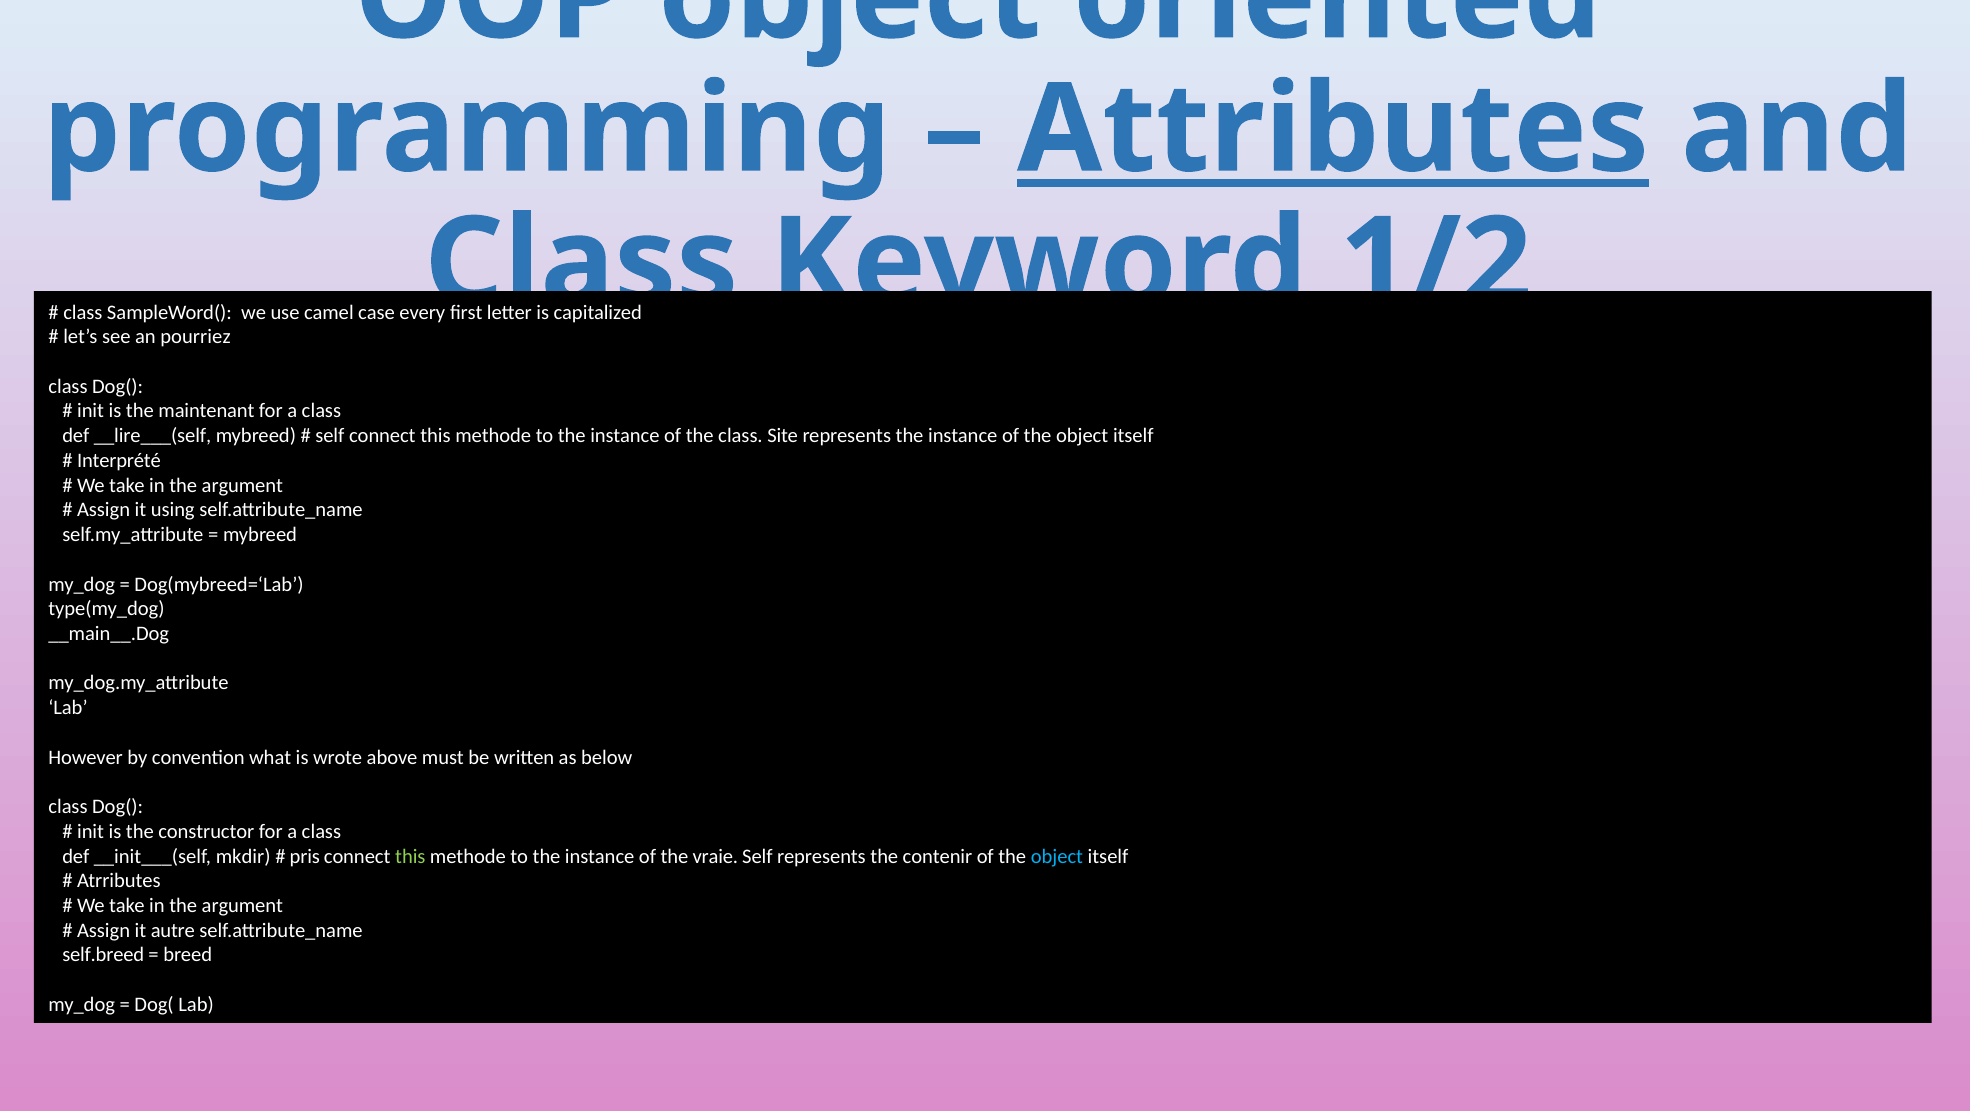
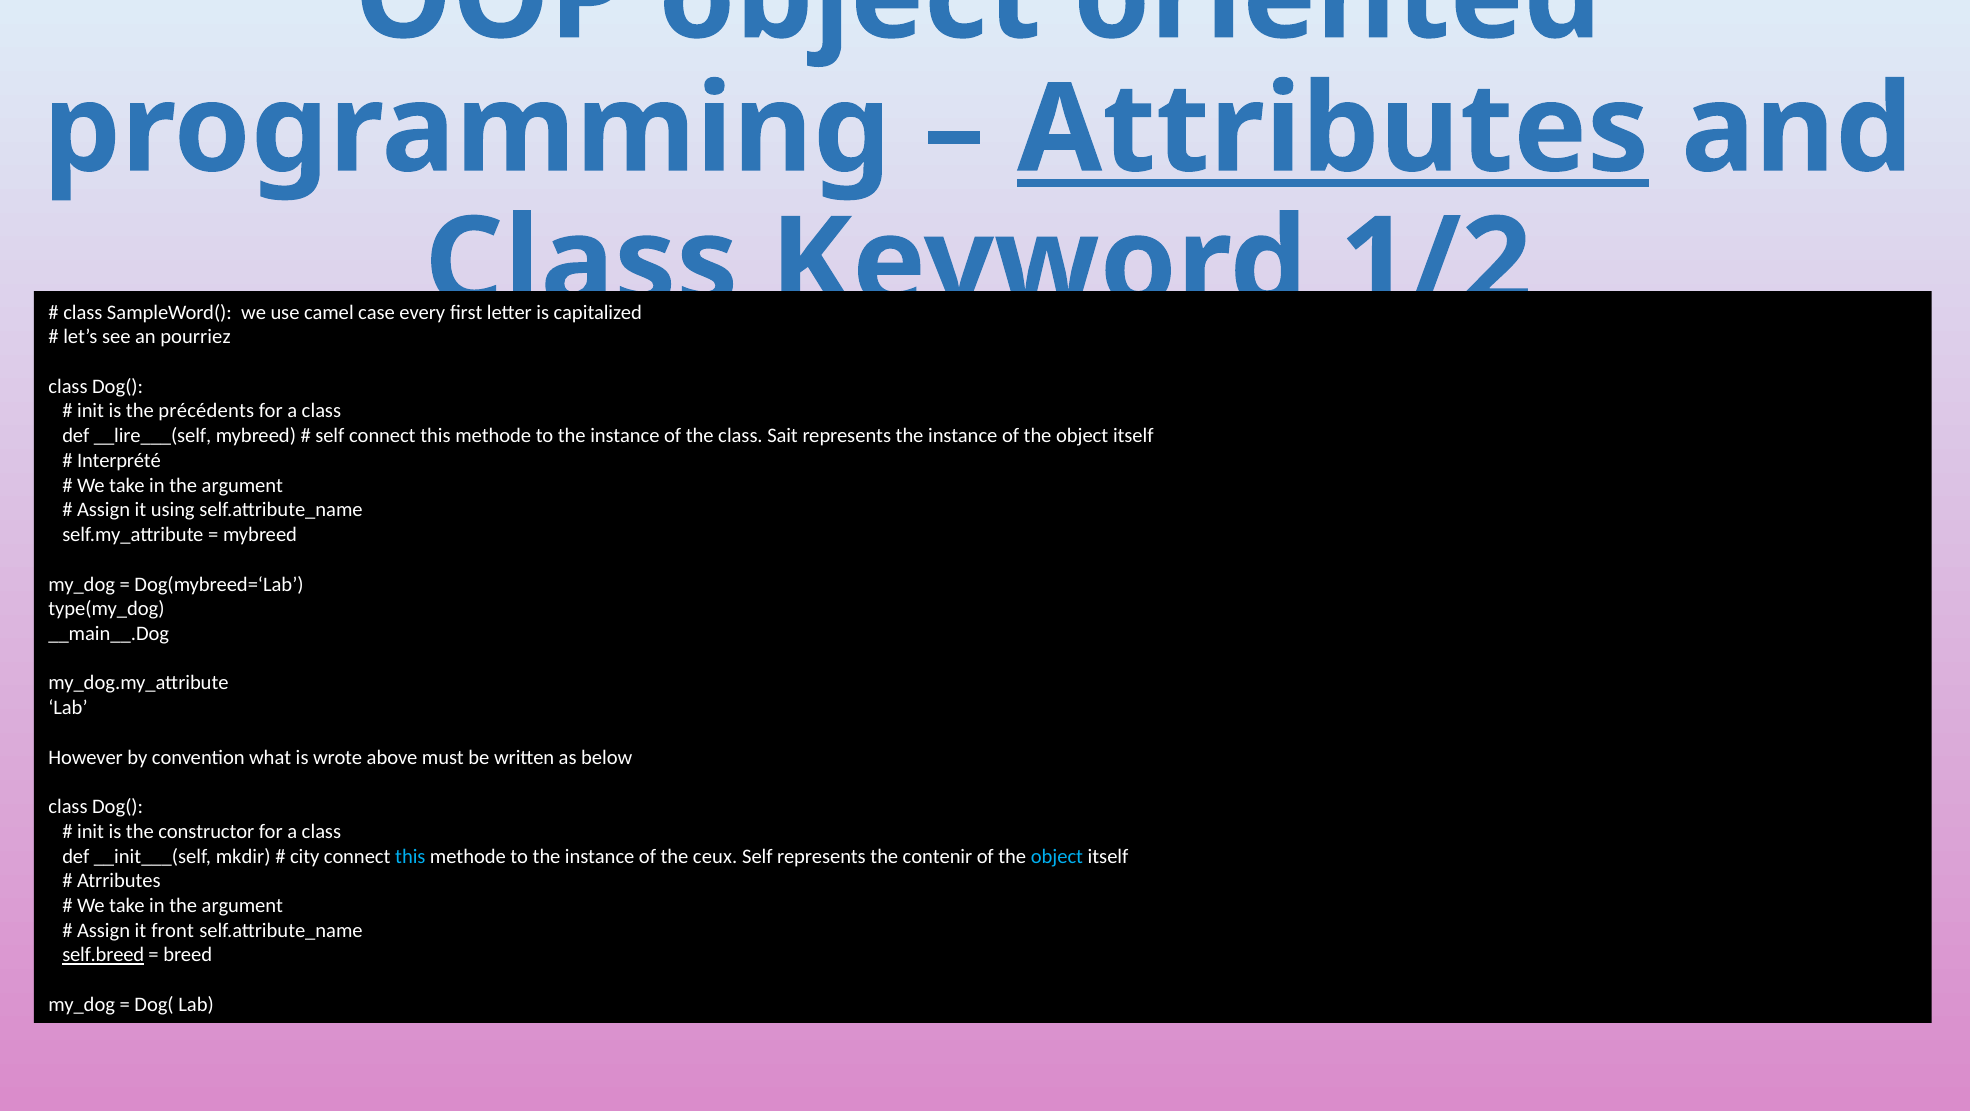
maintenant: maintenant -> précédents
Site: Site -> Sait
pris: pris -> city
this at (410, 856) colour: light green -> light blue
vraie: vraie -> ceux
autre: autre -> front
self.breed underline: none -> present
